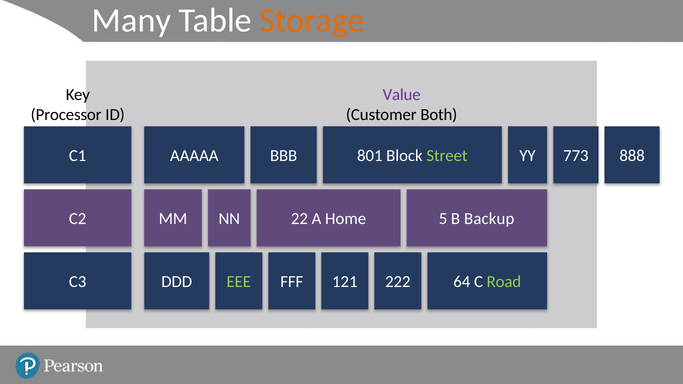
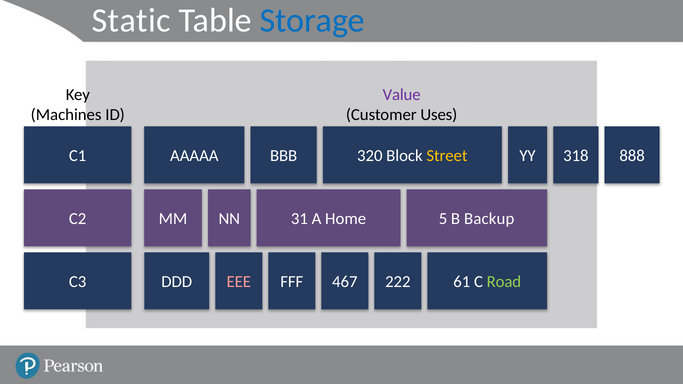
Many: Many -> Static
Storage colour: orange -> blue
Processor: Processor -> Machines
Both: Both -> Uses
801: 801 -> 320
Street colour: light green -> yellow
773: 773 -> 318
22: 22 -> 31
EEE colour: light green -> pink
121: 121 -> 467
64: 64 -> 61
